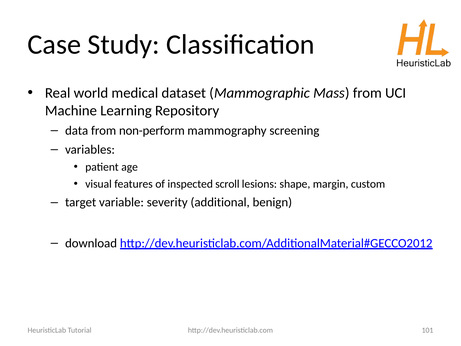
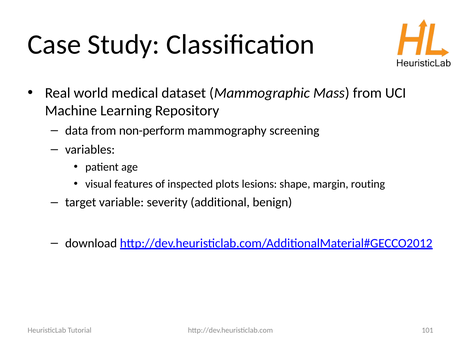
scroll: scroll -> plots
custom: custom -> routing
